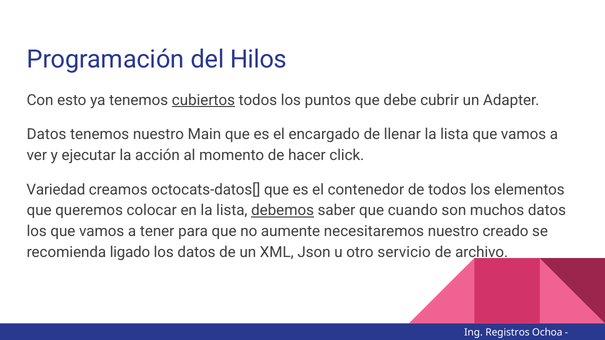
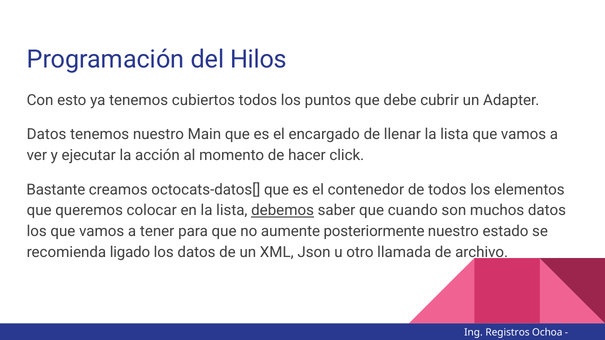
cubiertos underline: present -> none
Variedad: Variedad -> Bastante
necesitaremos: necesitaremos -> posteriormente
creado: creado -> estado
servicio: servicio -> llamada
